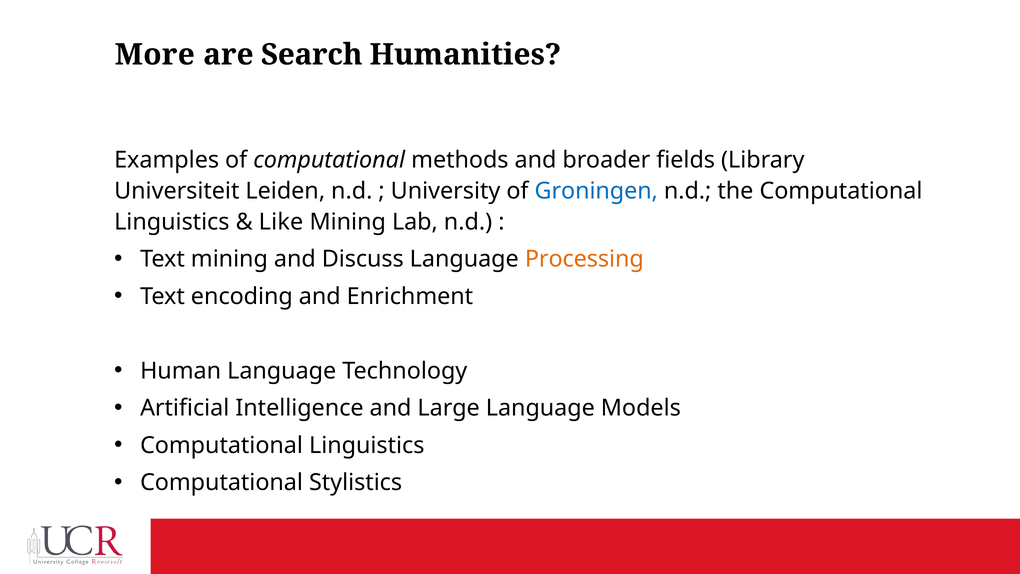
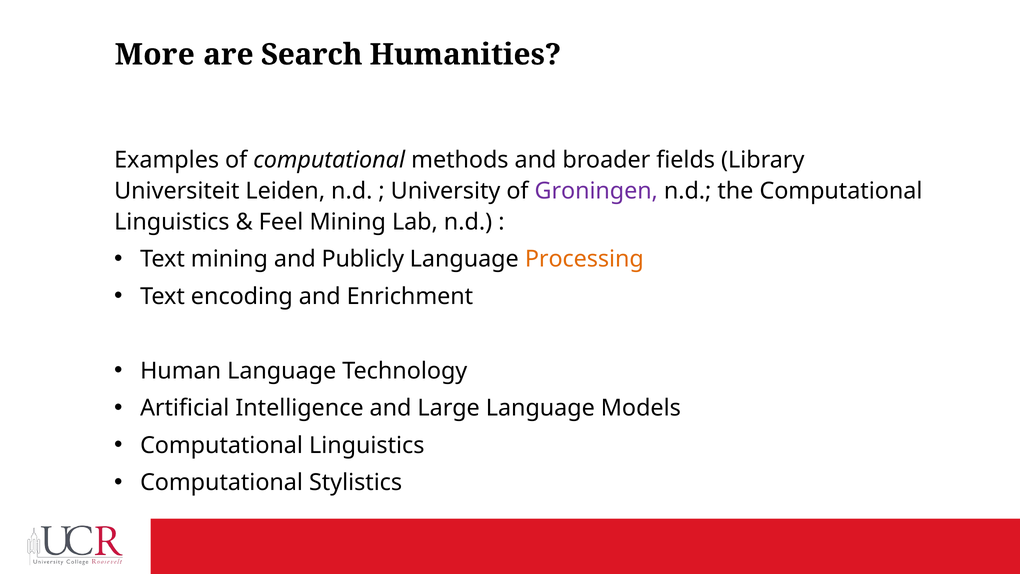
Groningen colour: blue -> purple
Like: Like -> Feel
Discuss: Discuss -> Publicly
